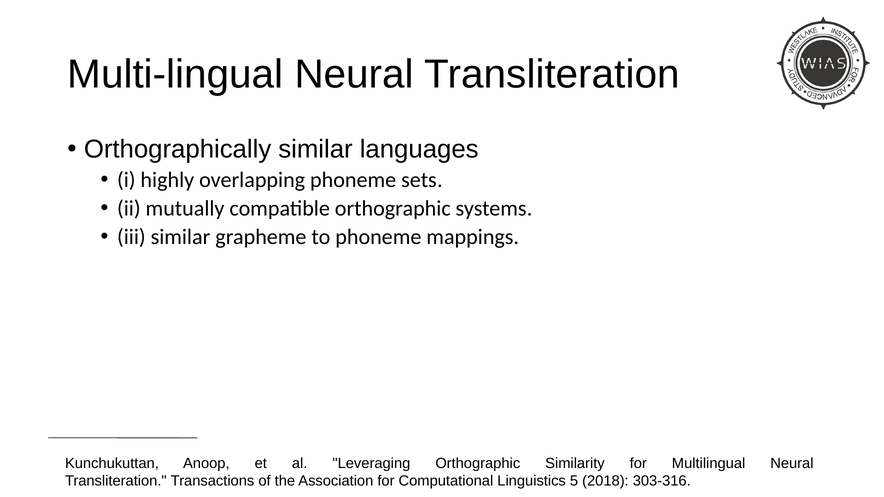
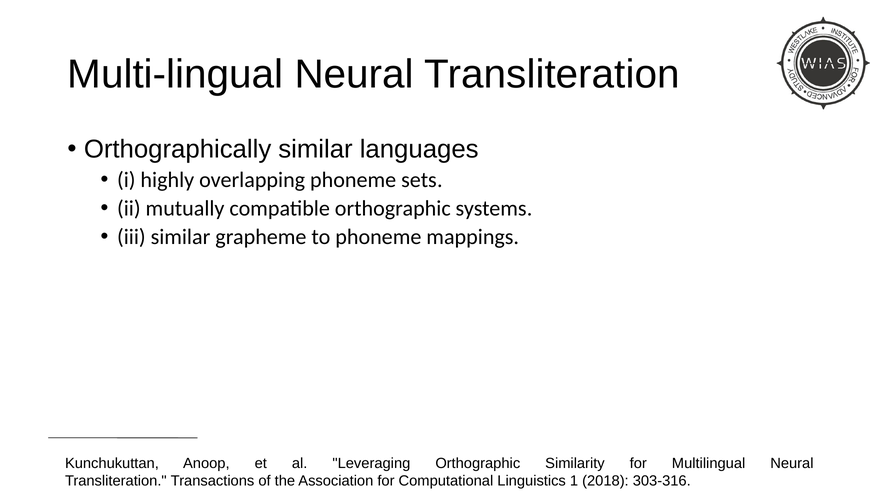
5: 5 -> 1
